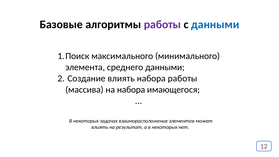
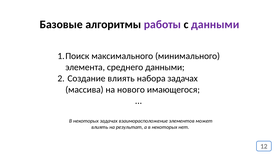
данными at (215, 24) colour: blue -> purple
набора работы: работы -> задачах
на набора: набора -> нового
